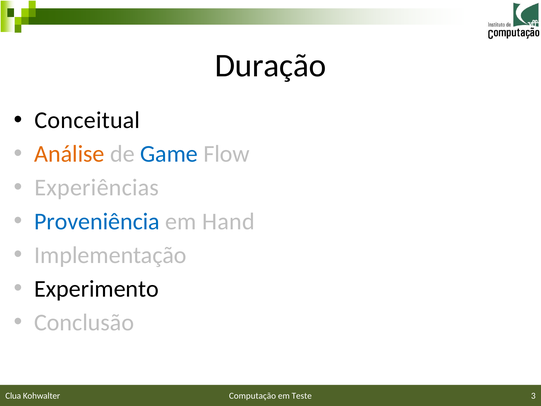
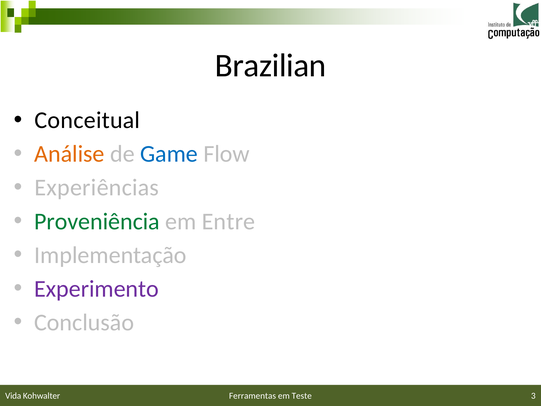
Duração: Duração -> Brazilian
Proveniência colour: blue -> green
Hand: Hand -> Entre
Experimento colour: black -> purple
Computação: Computação -> Ferramentas
Clua: Clua -> Vida
